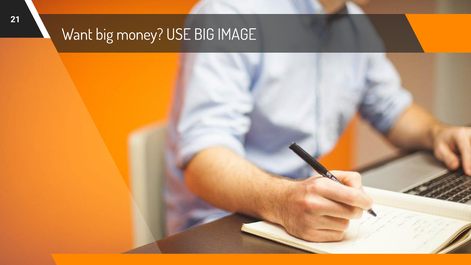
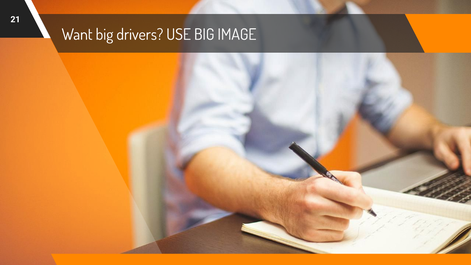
money: money -> drivers
